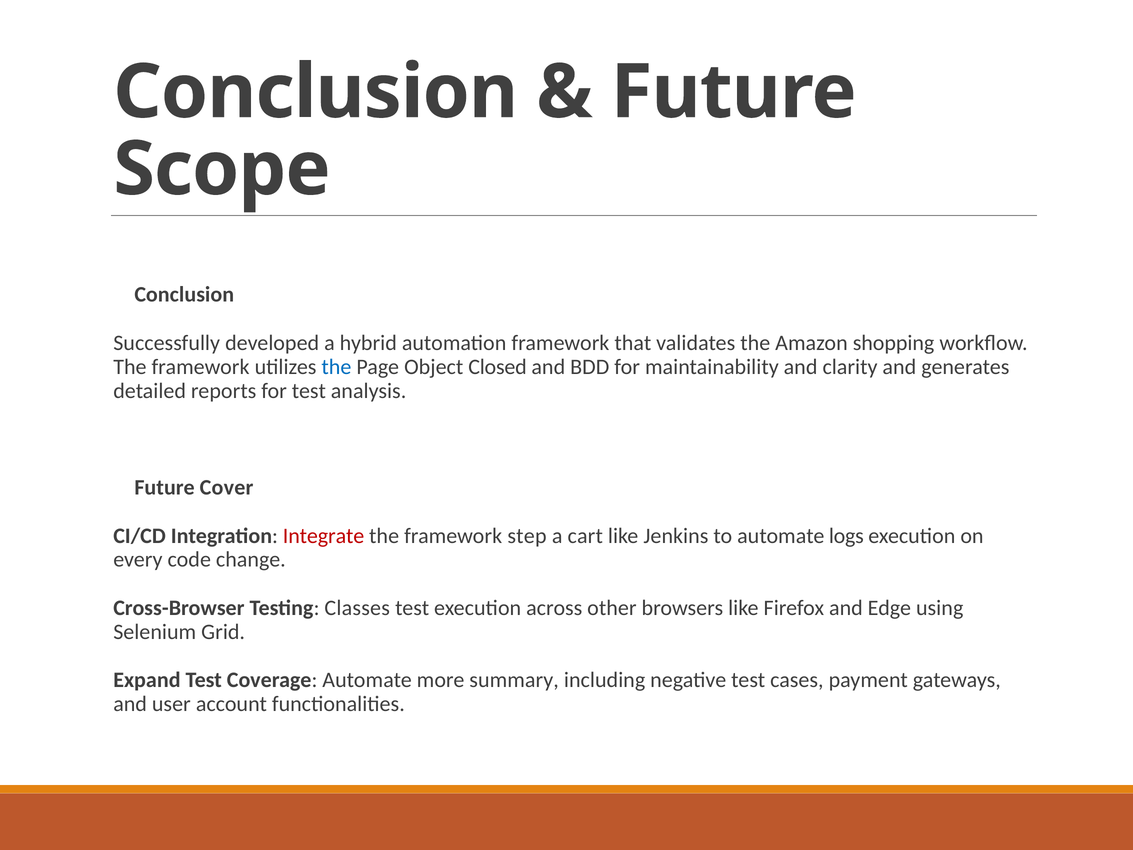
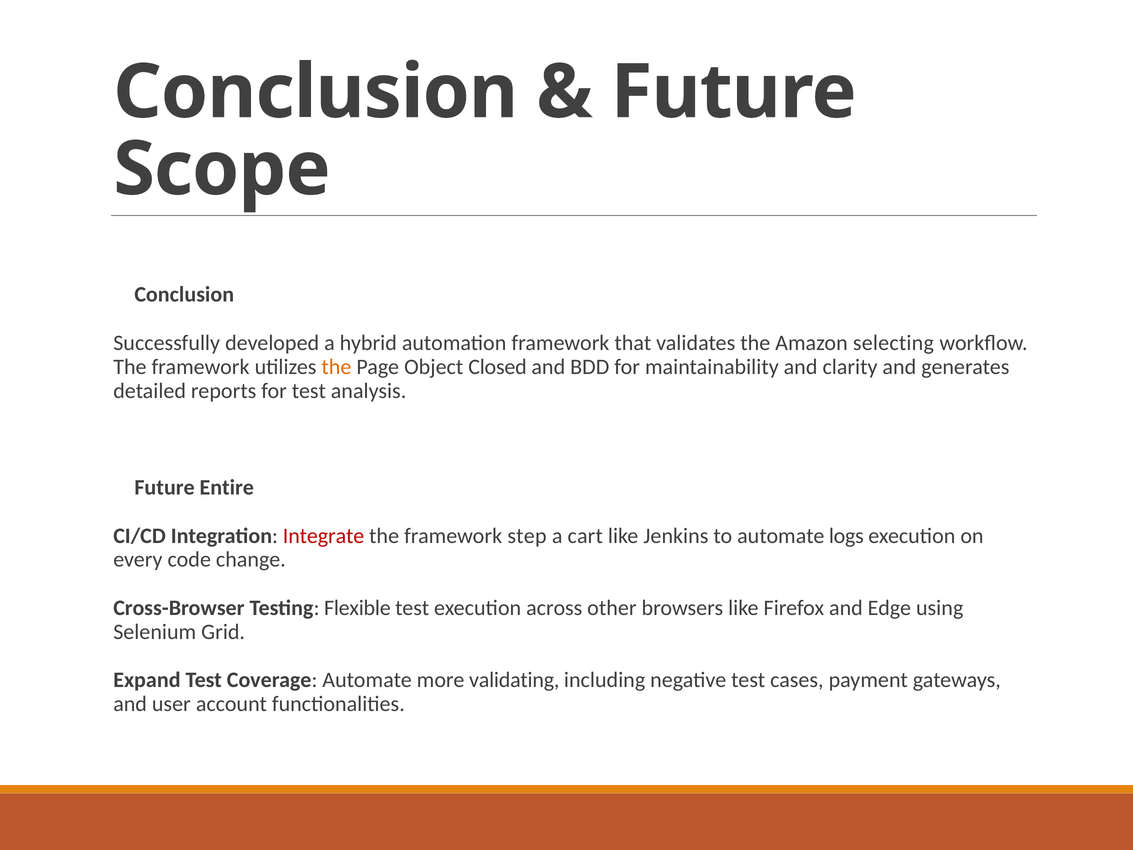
shopping: shopping -> selecting
the at (336, 367) colour: blue -> orange
Cover: Cover -> Entire
Classes: Classes -> Flexible
summary: summary -> validating
